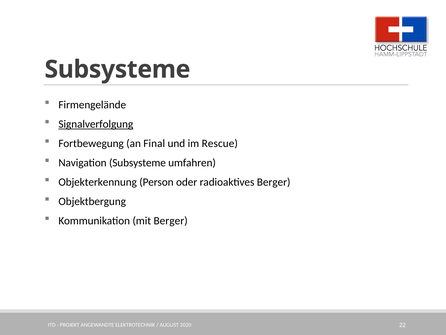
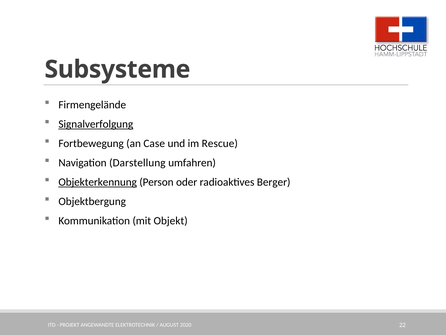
Final: Final -> Case
Navigation Subsysteme: Subsysteme -> Darstellung
Objekterkennung underline: none -> present
mit Berger: Berger -> Objekt
